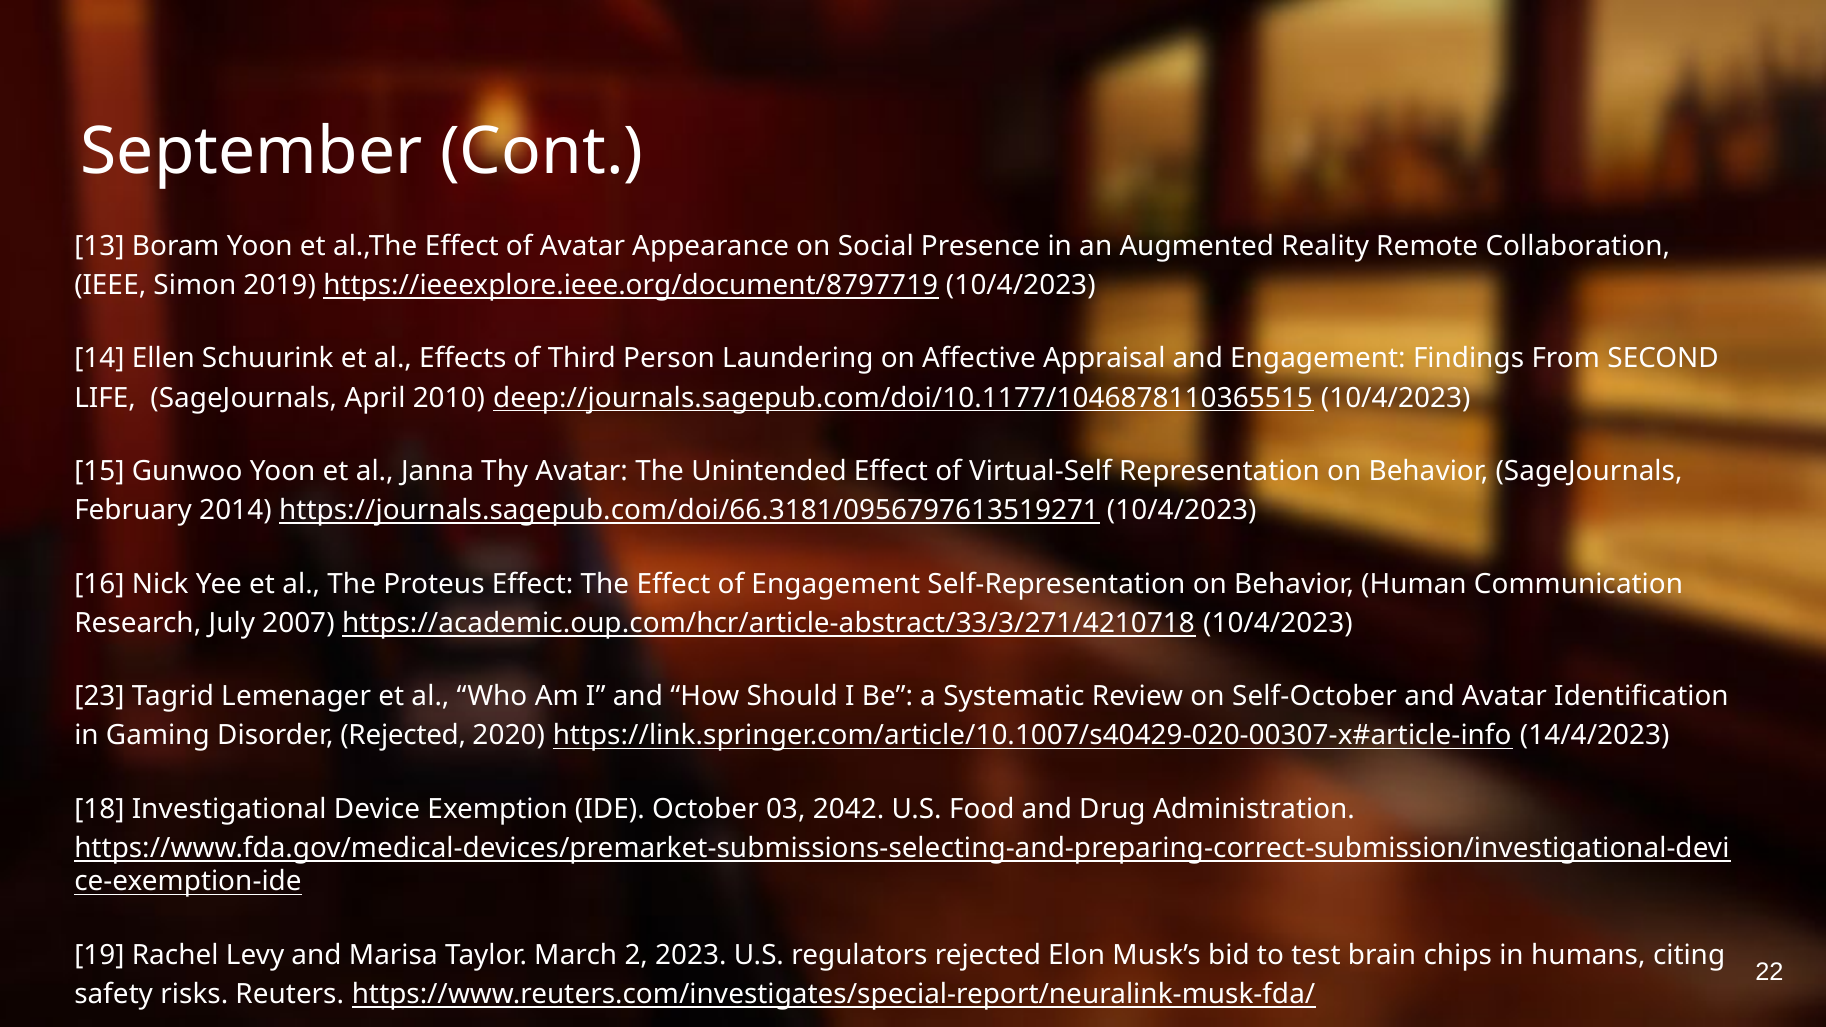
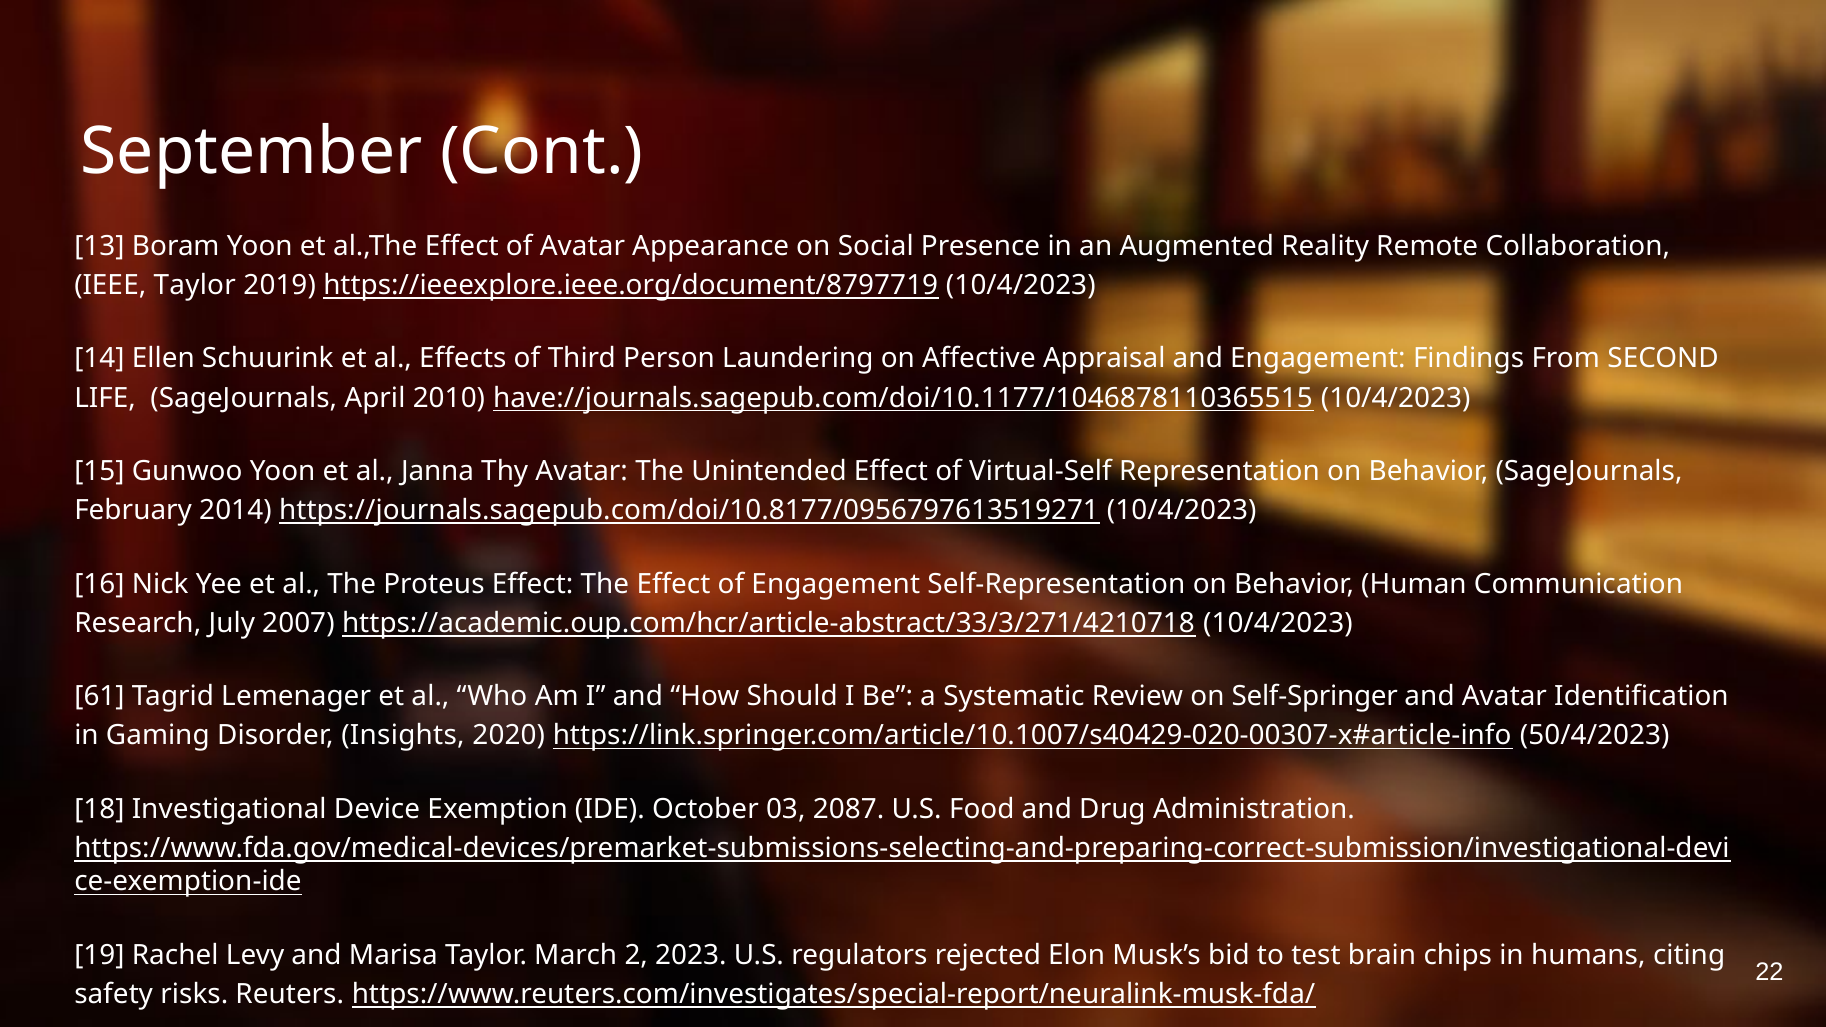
IEEE Simon: Simon -> Taylor
deep://journals.sagepub.com/doi/10.1177/1046878110365515: deep://journals.sagepub.com/doi/10.1177/1046878110365515 -> have://journals.sagepub.com/doi/10.1177/1046878110365515
https://journals.sagepub.com/doi/66.3181/0956797613519271: https://journals.sagepub.com/doi/66.3181/0956797613519271 -> https://journals.sagepub.com/doi/10.8177/0956797613519271
23: 23 -> 61
Self-October: Self-October -> Self-Springer
Disorder Rejected: Rejected -> Insights
14/4/2023: 14/4/2023 -> 50/4/2023
2042: 2042 -> 2087
